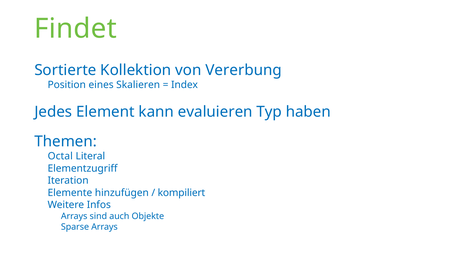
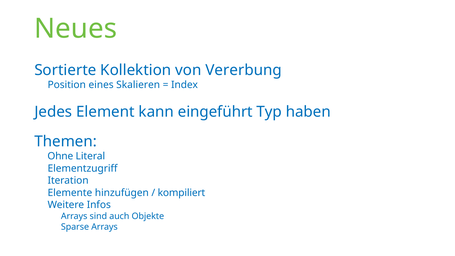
Findet: Findet -> Neues
evaluieren: evaluieren -> eingeführt
Octal: Octal -> Ohne
